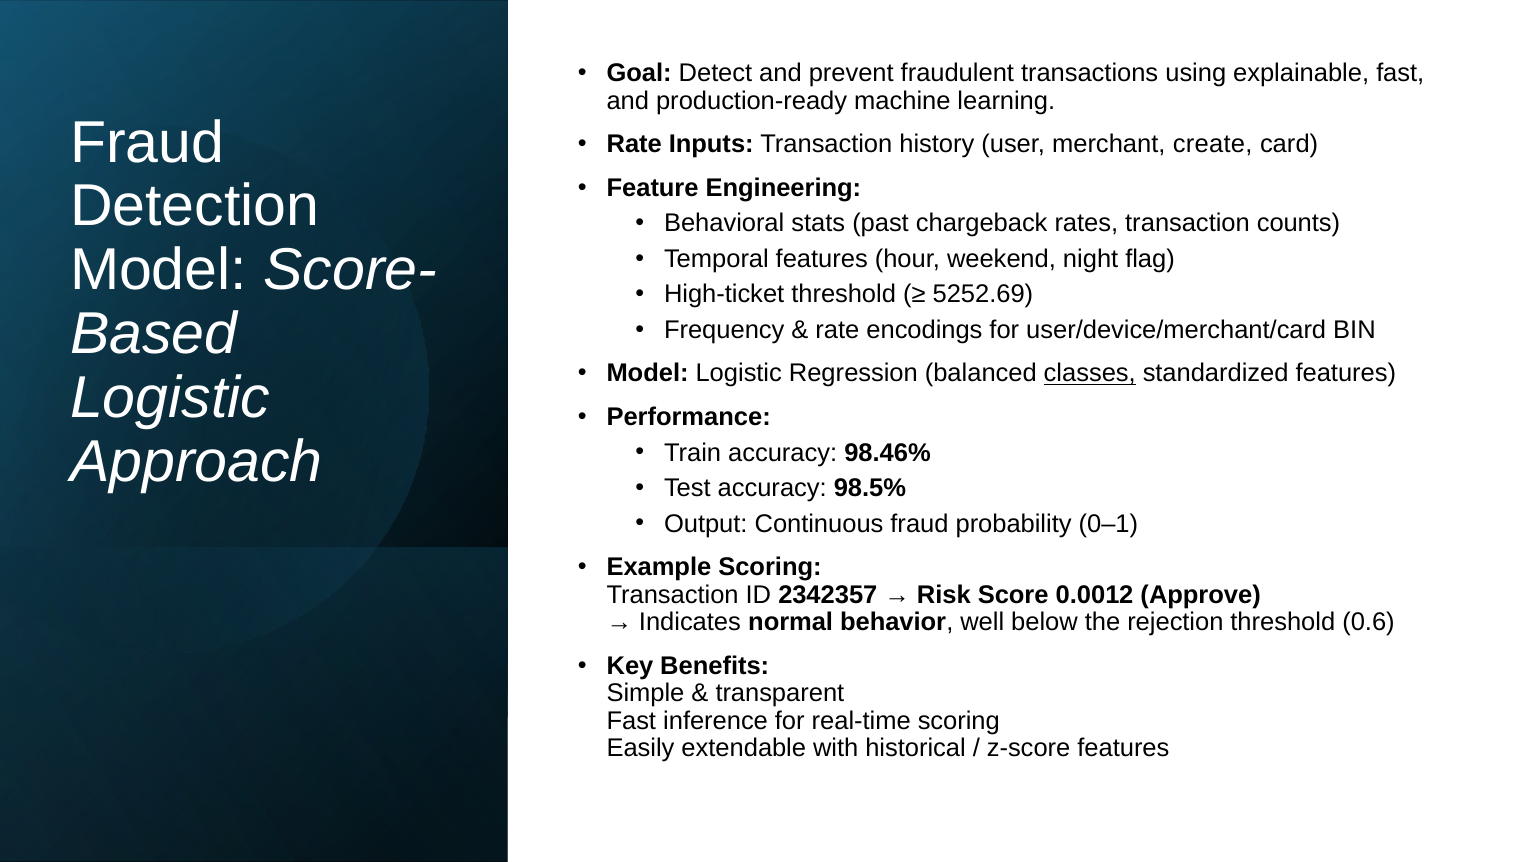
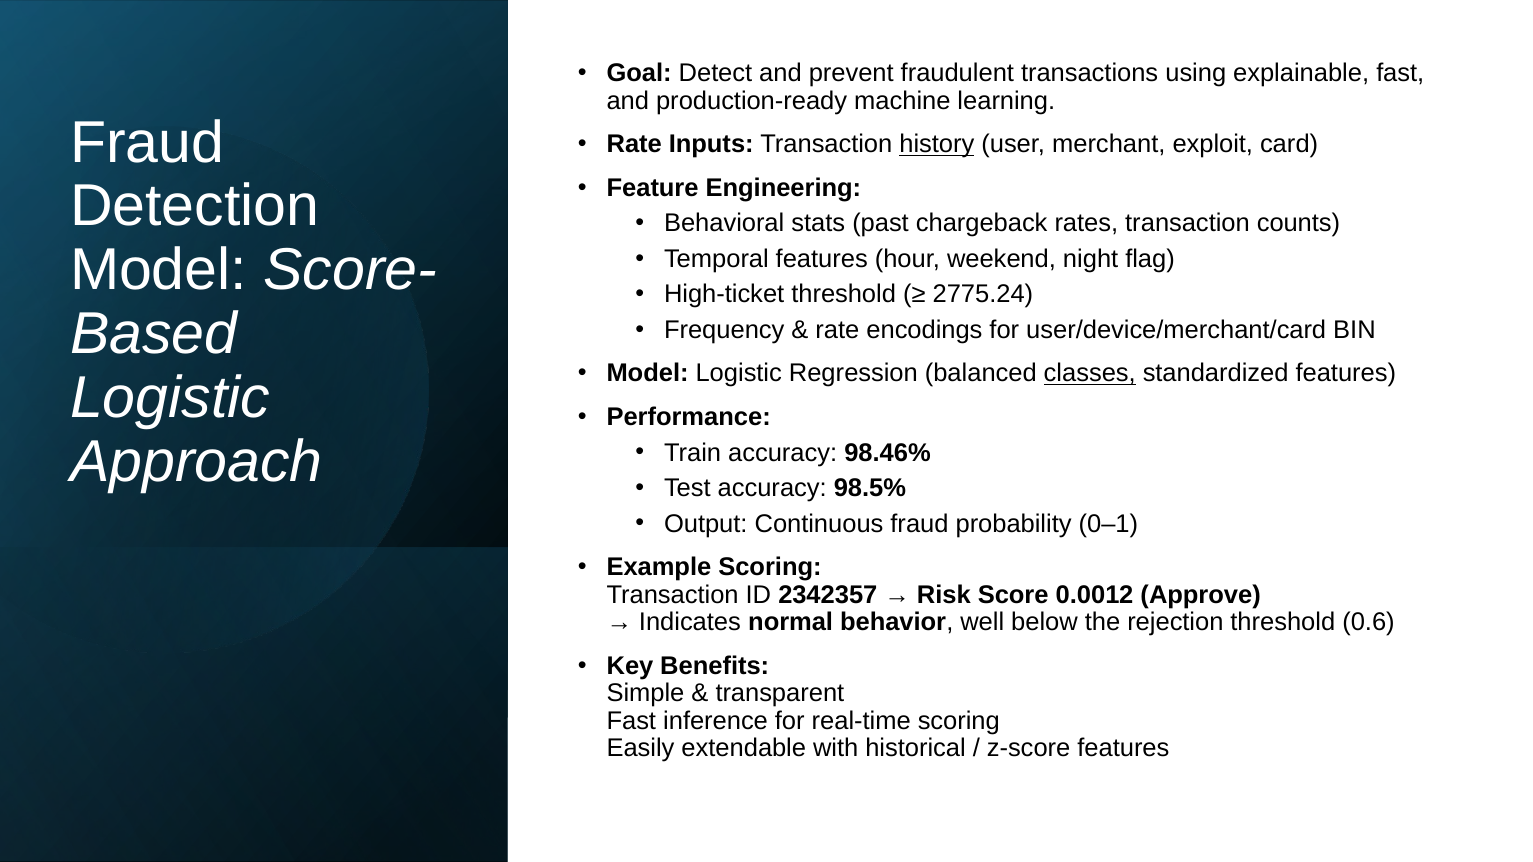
history underline: none -> present
create: create -> exploit
5252.69: 5252.69 -> 2775.24
